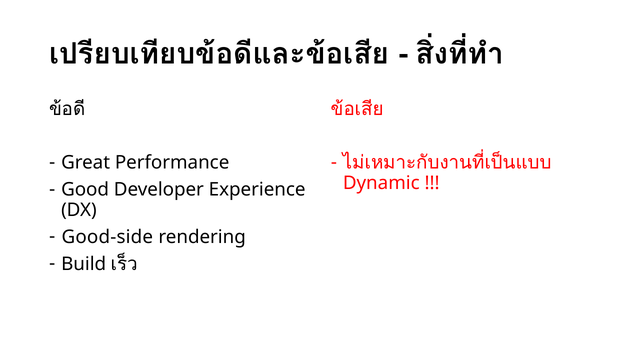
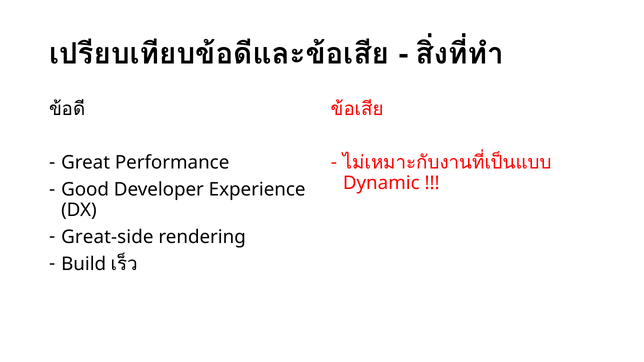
Good-side: Good-side -> Great-side
